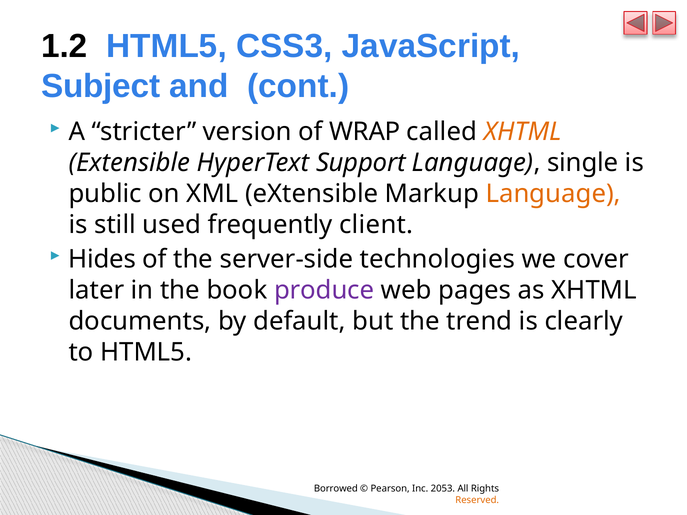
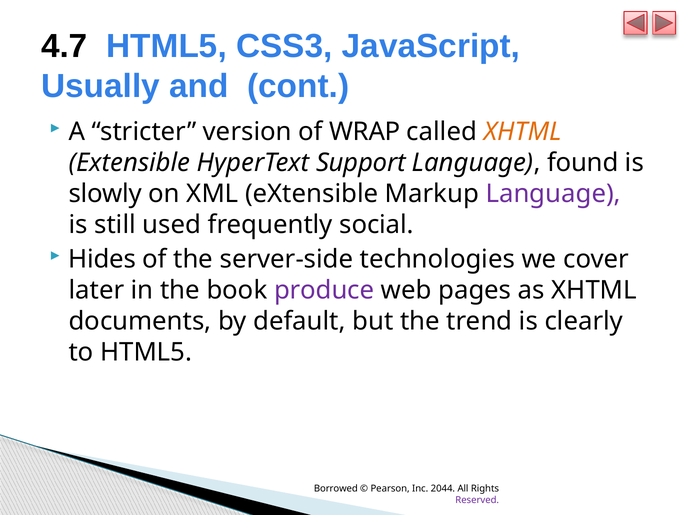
1.2: 1.2 -> 4.7
Subject: Subject -> Usually
single: single -> found
public: public -> slowly
Language at (553, 194) colour: orange -> purple
client: client -> social
2053: 2053 -> 2044
Reserved colour: orange -> purple
